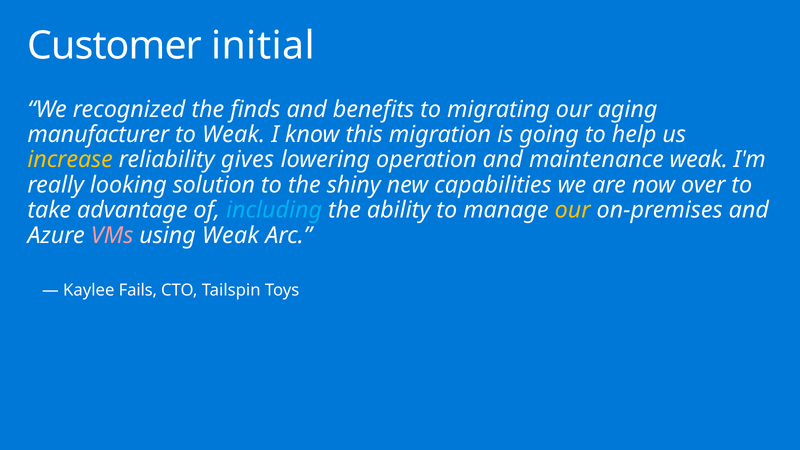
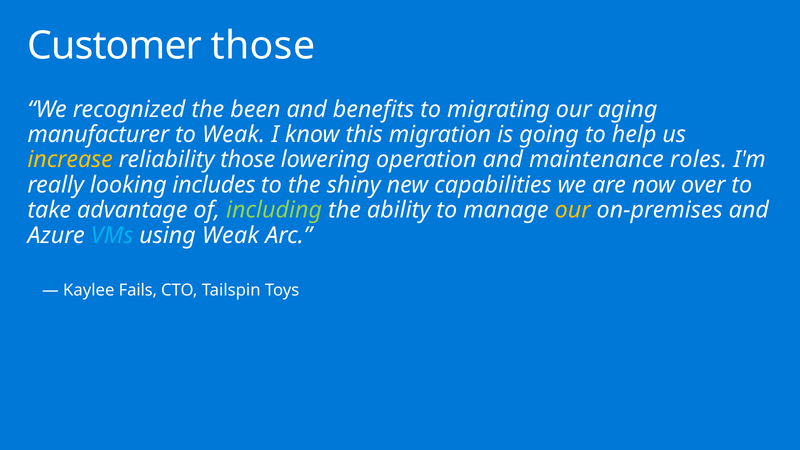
Customer initial: initial -> those
finds: finds -> been
reliability gives: gives -> those
maintenance weak: weak -> roles
solution: solution -> includes
including colour: light blue -> light green
VMs colour: pink -> light blue
